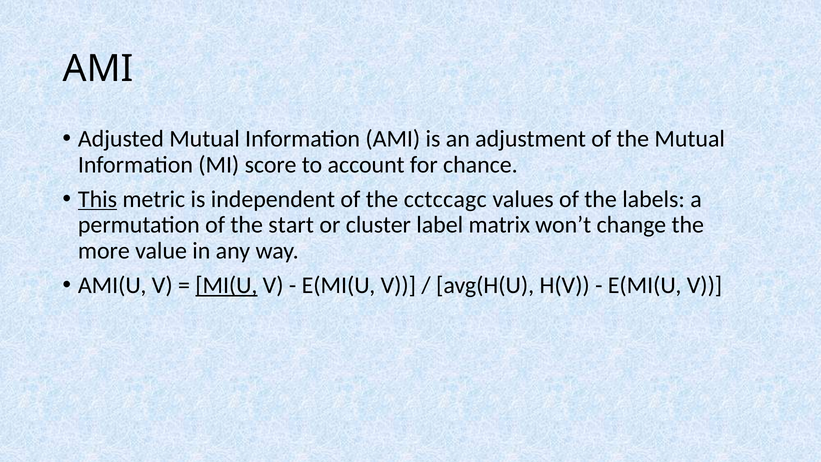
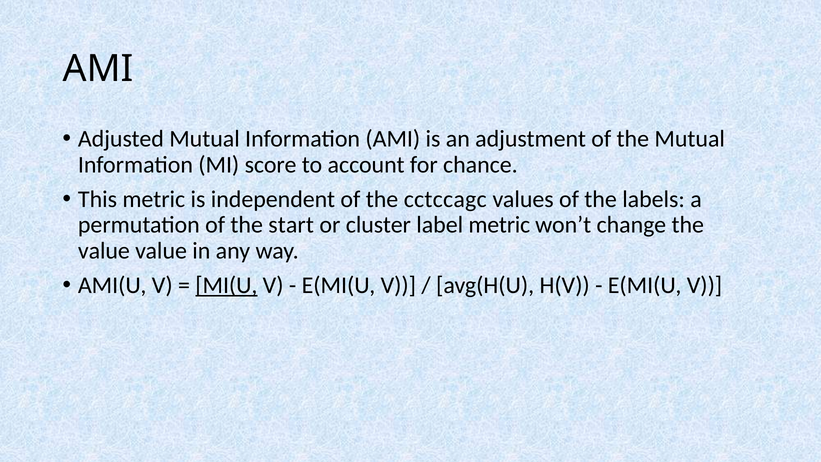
This underline: present -> none
label matrix: matrix -> metric
more at (104, 251): more -> value
